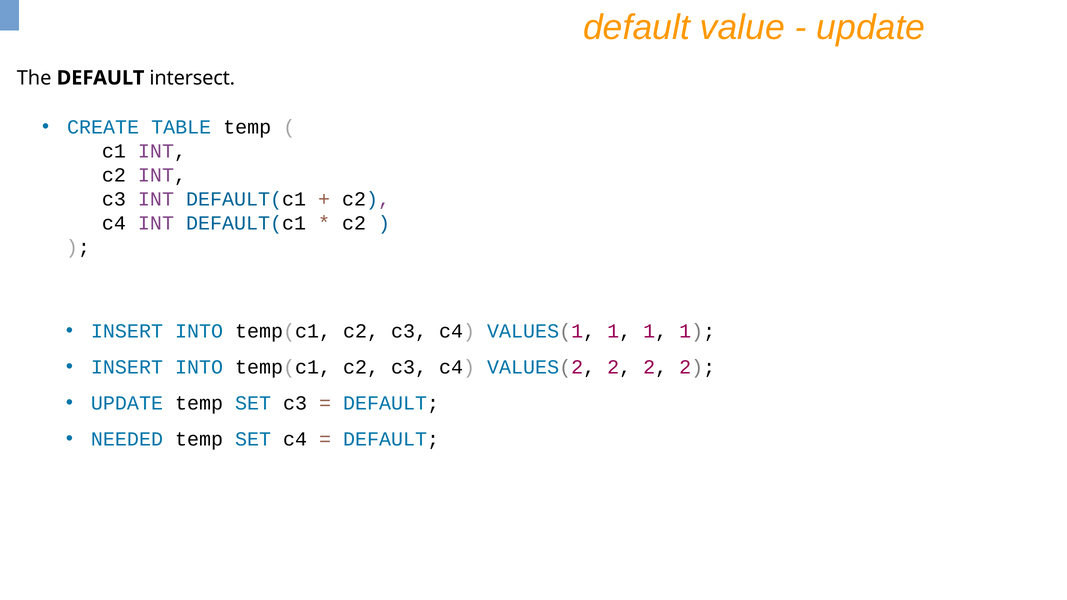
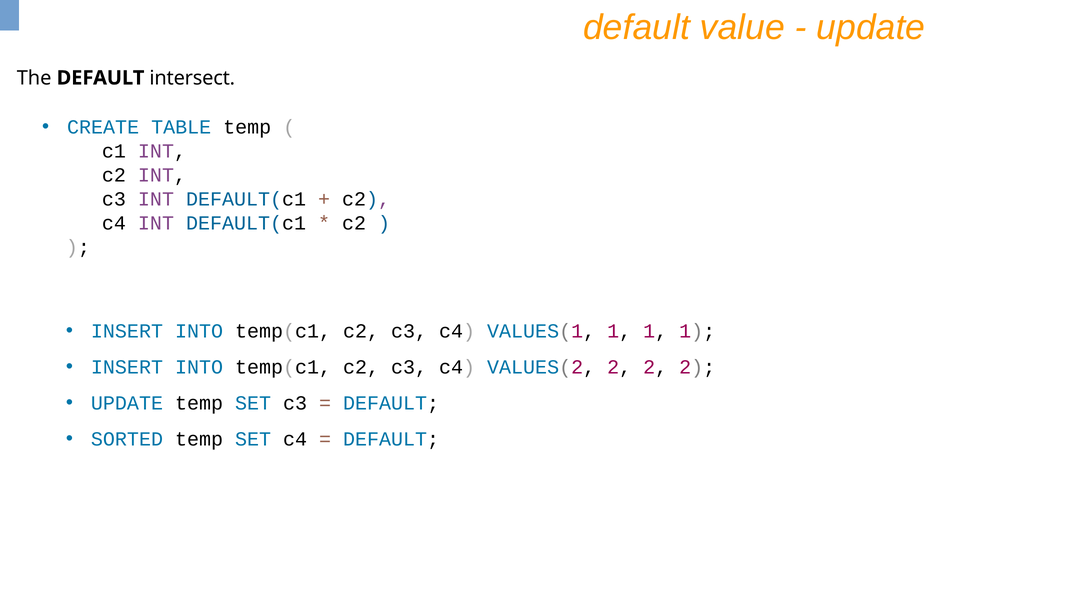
NEEDED: NEEDED -> SORTED
